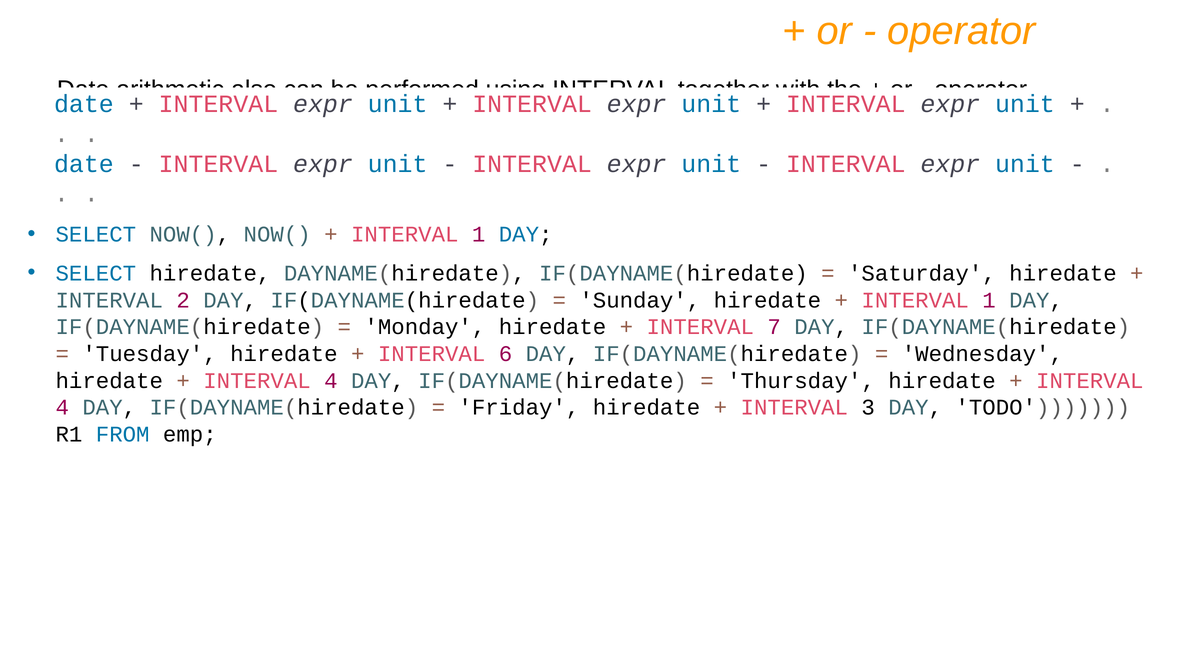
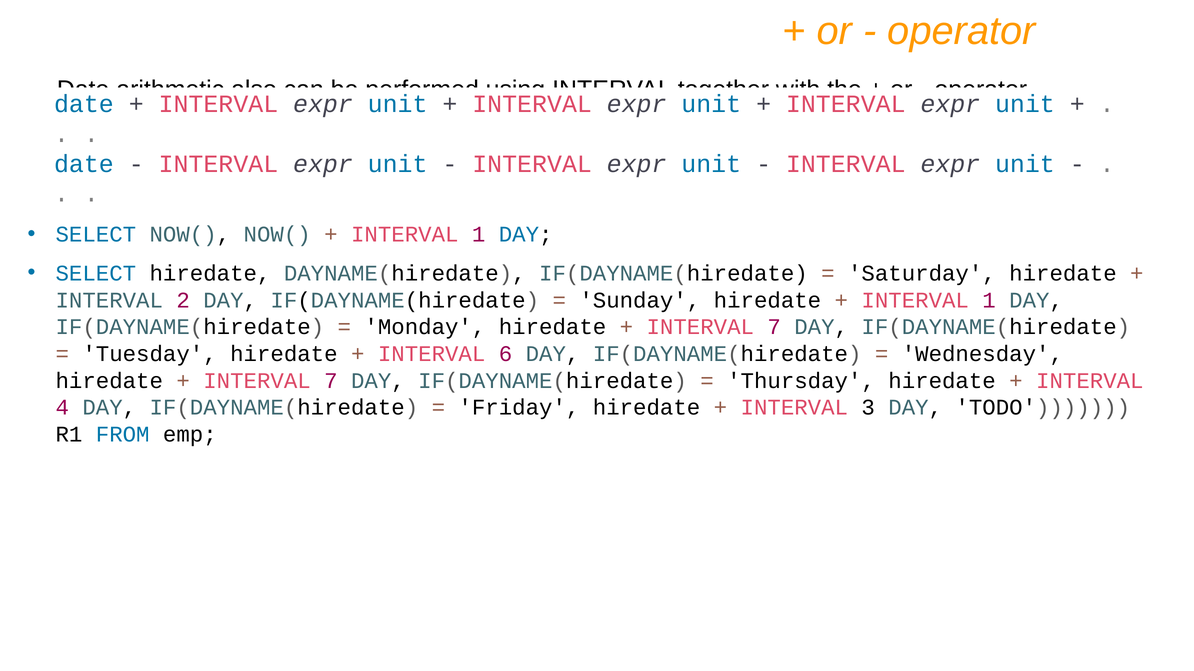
4 at (331, 381): 4 -> 7
